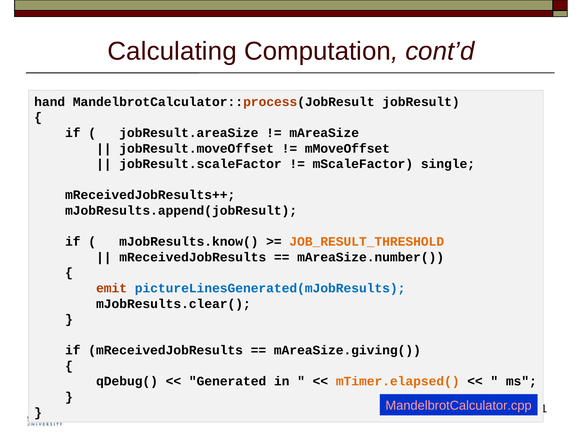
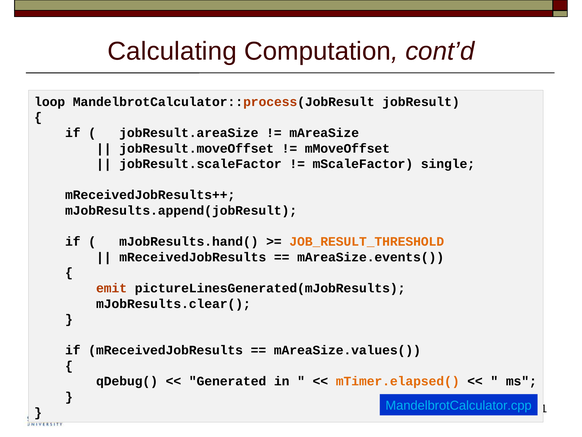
hand: hand -> loop
mJobResults.know(: mJobResults.know( -> mJobResults.hand(
mAreaSize.number(: mAreaSize.number( -> mAreaSize.events(
pictureLinesGenerated(mJobResults colour: blue -> black
mAreaSize.giving(: mAreaSize.giving( -> mAreaSize.values(
MandelbrotCalculator.cpp colour: pink -> light blue
